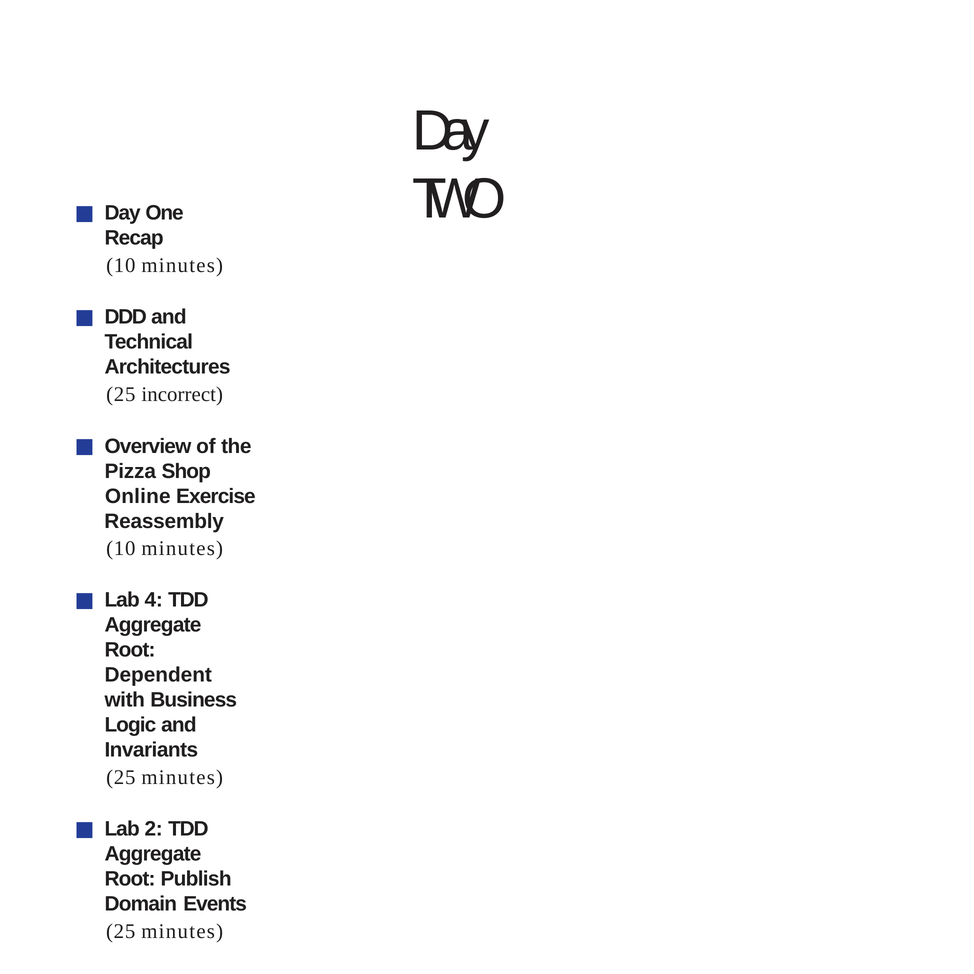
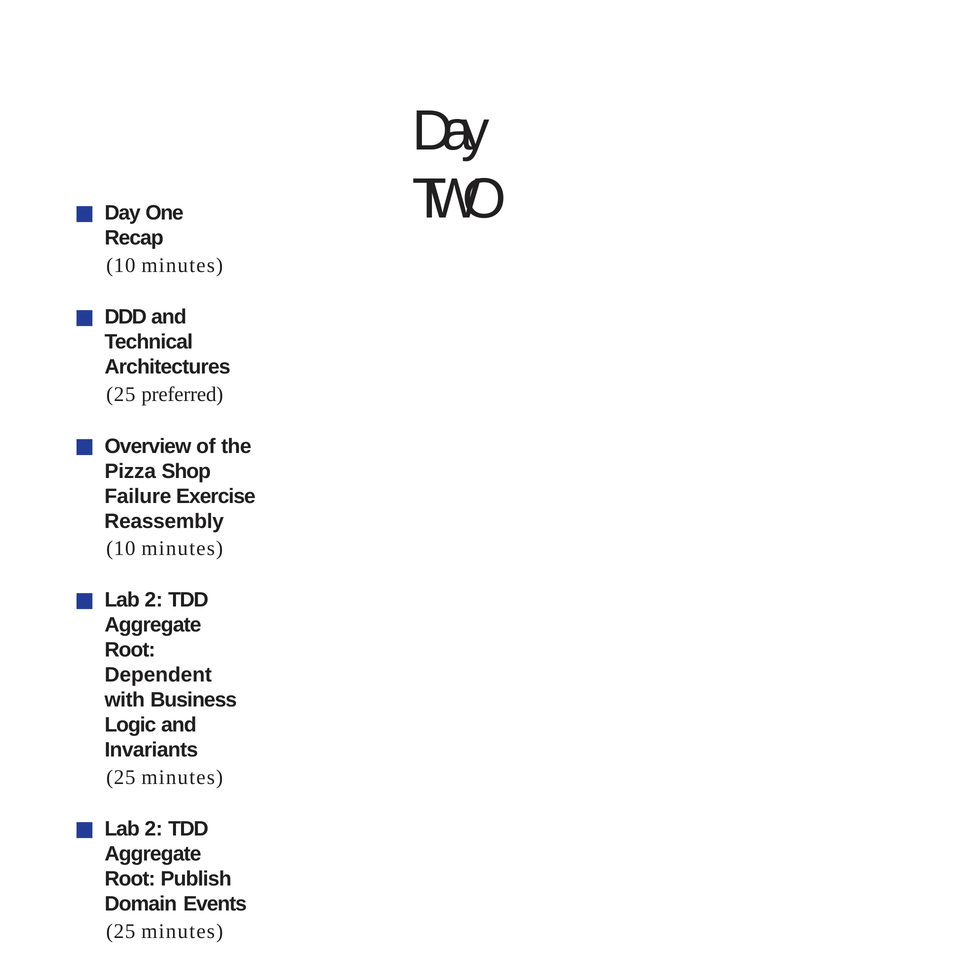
incorrect: incorrect -> preferred
Online: Online -> Failure
4 at (154, 600): 4 -> 2
